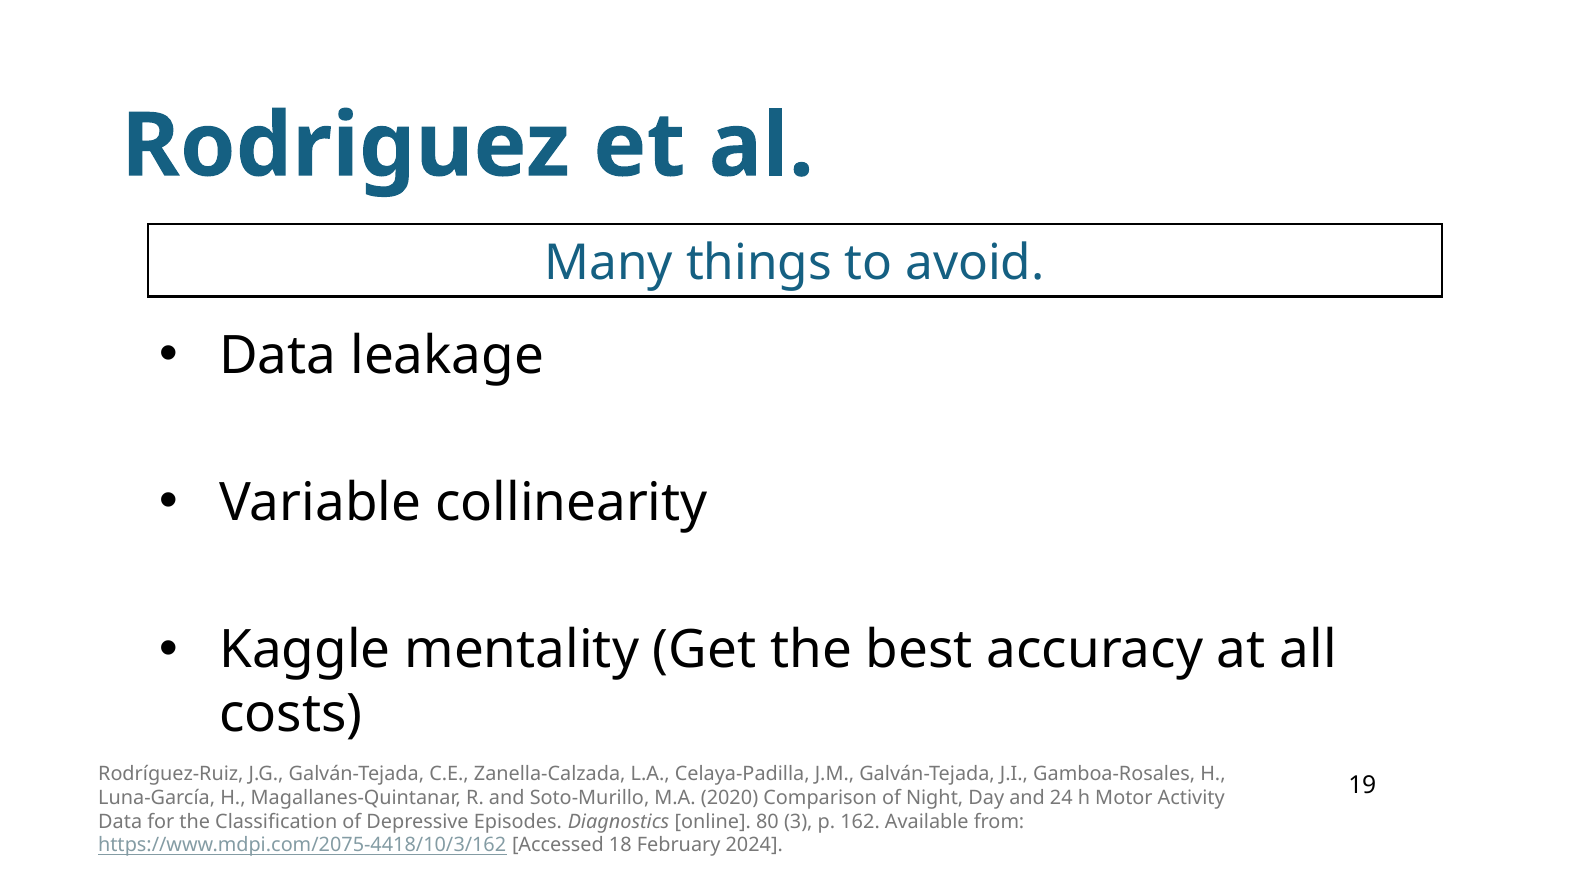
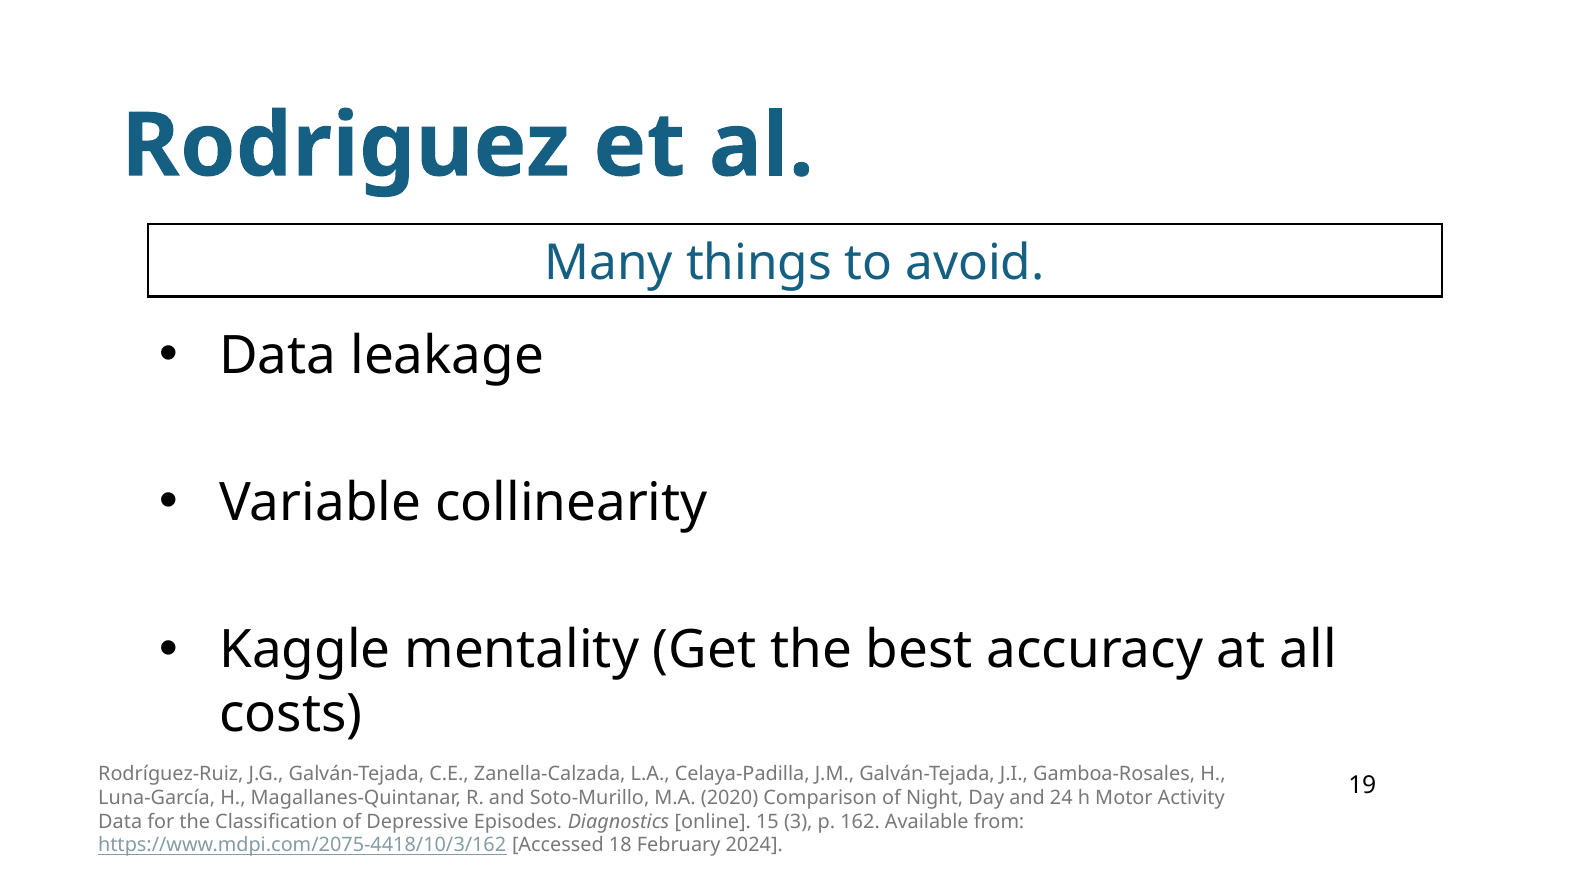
80: 80 -> 15
